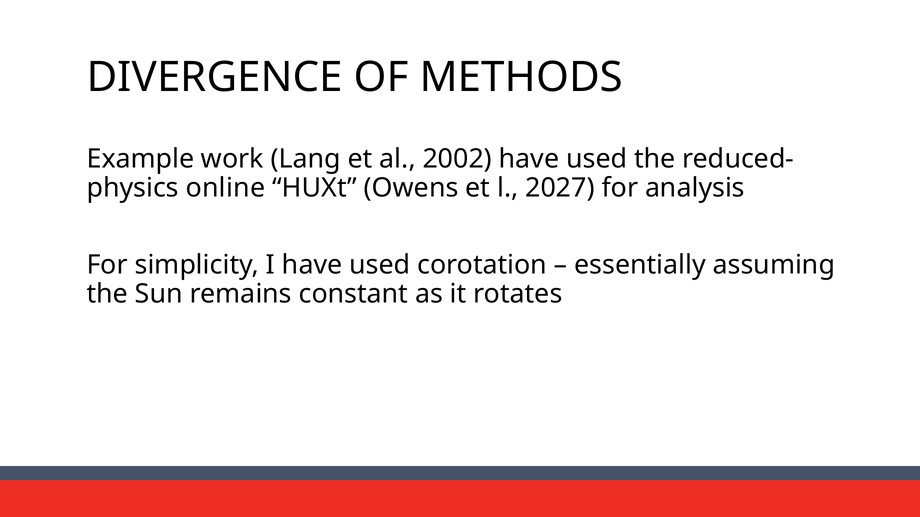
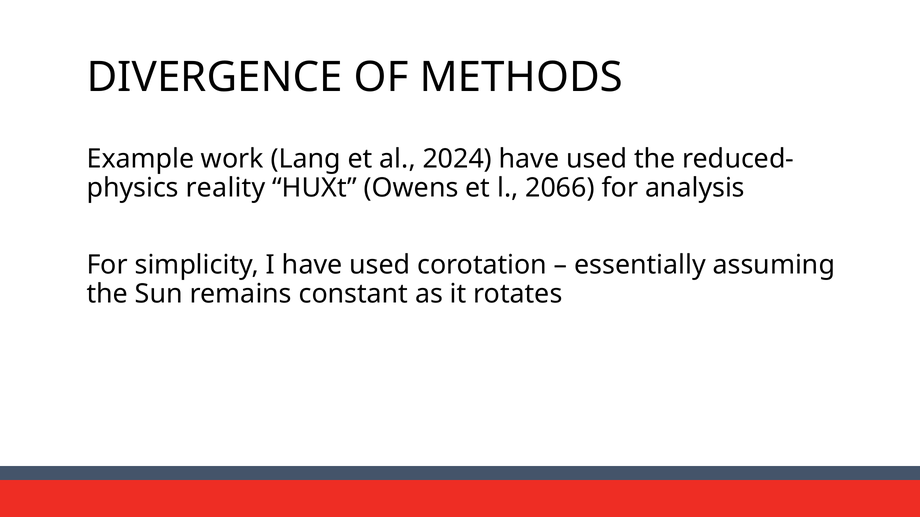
2002: 2002 -> 2024
online: online -> reality
2027: 2027 -> 2066
